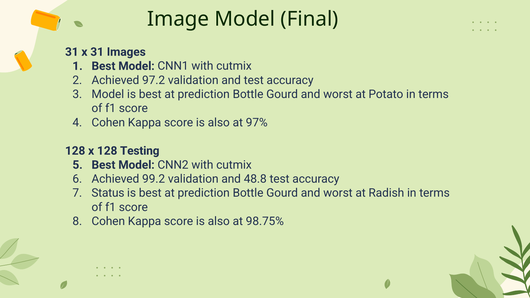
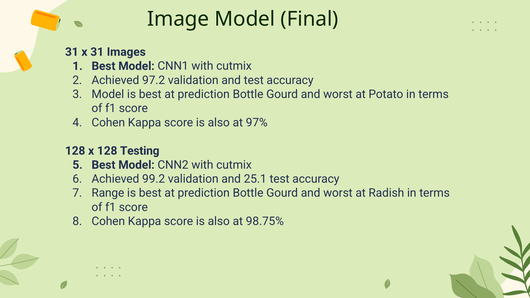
48.8: 48.8 -> 25.1
Status: Status -> Range
